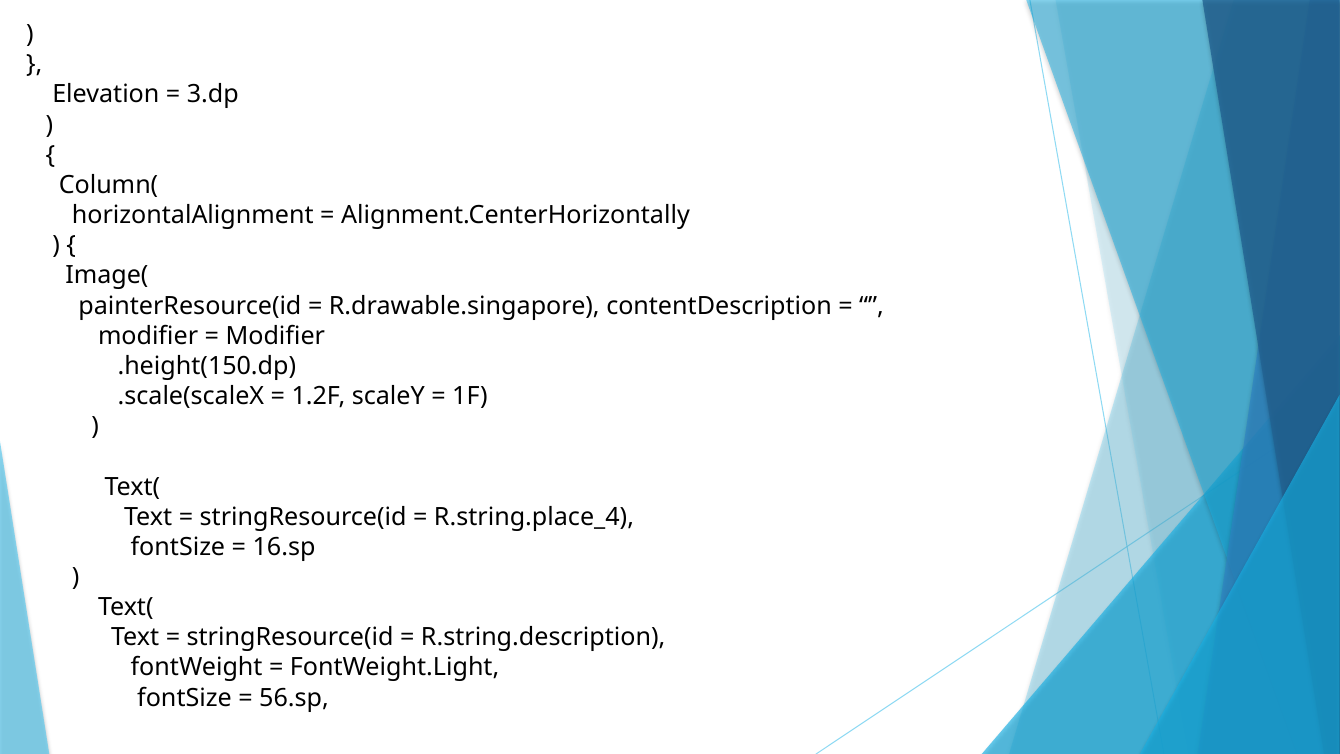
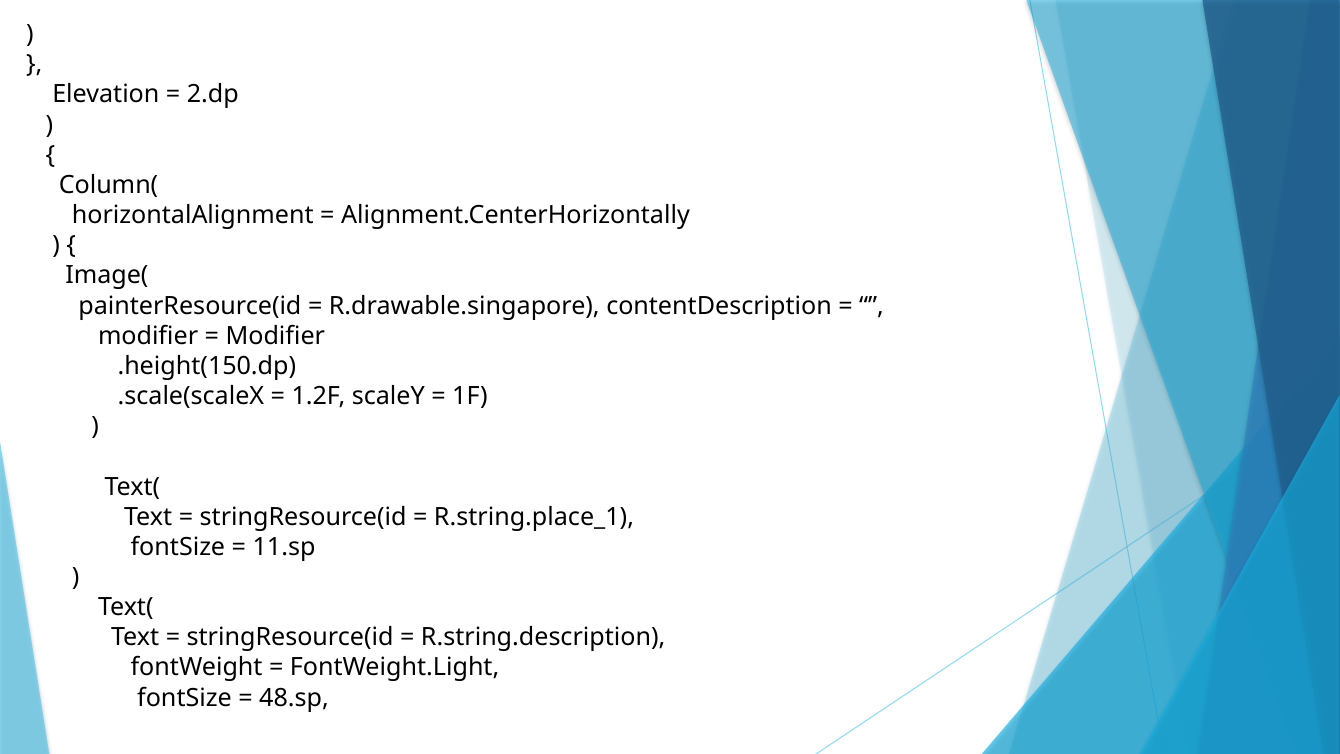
3.dp: 3.dp -> 2.dp
R.string.place_4: R.string.place_4 -> R.string.place_1
16.sp: 16.sp -> 11.sp
56.sp: 56.sp -> 48.sp
